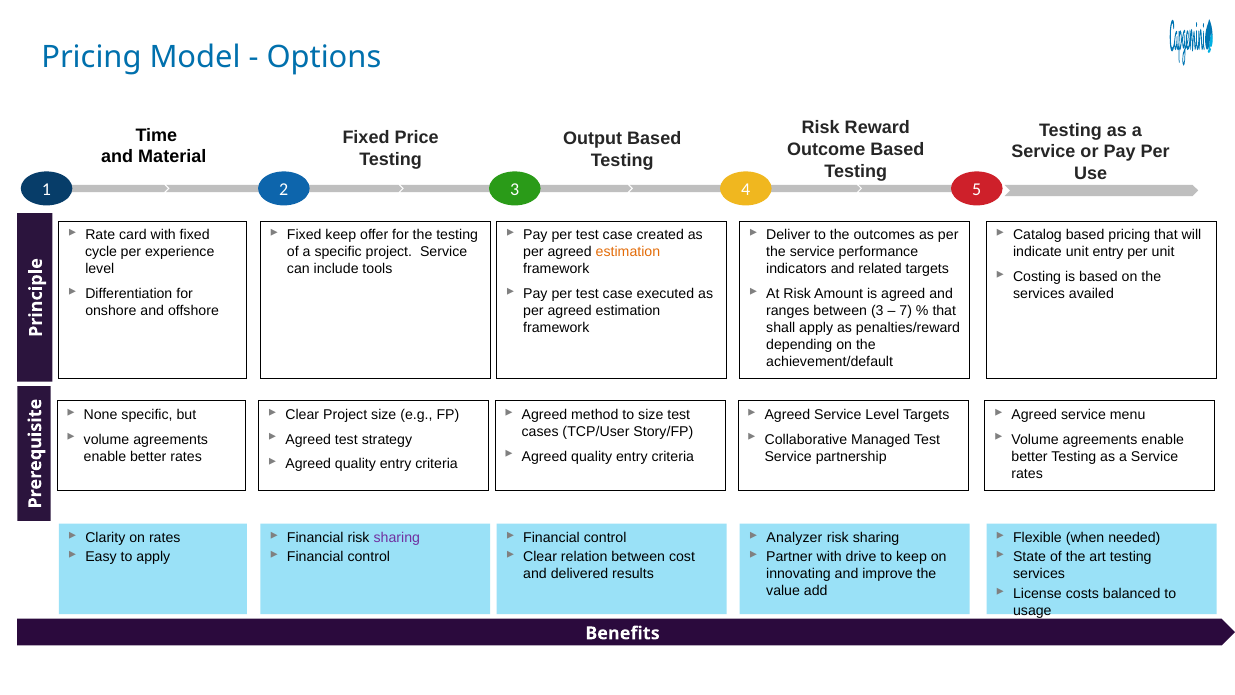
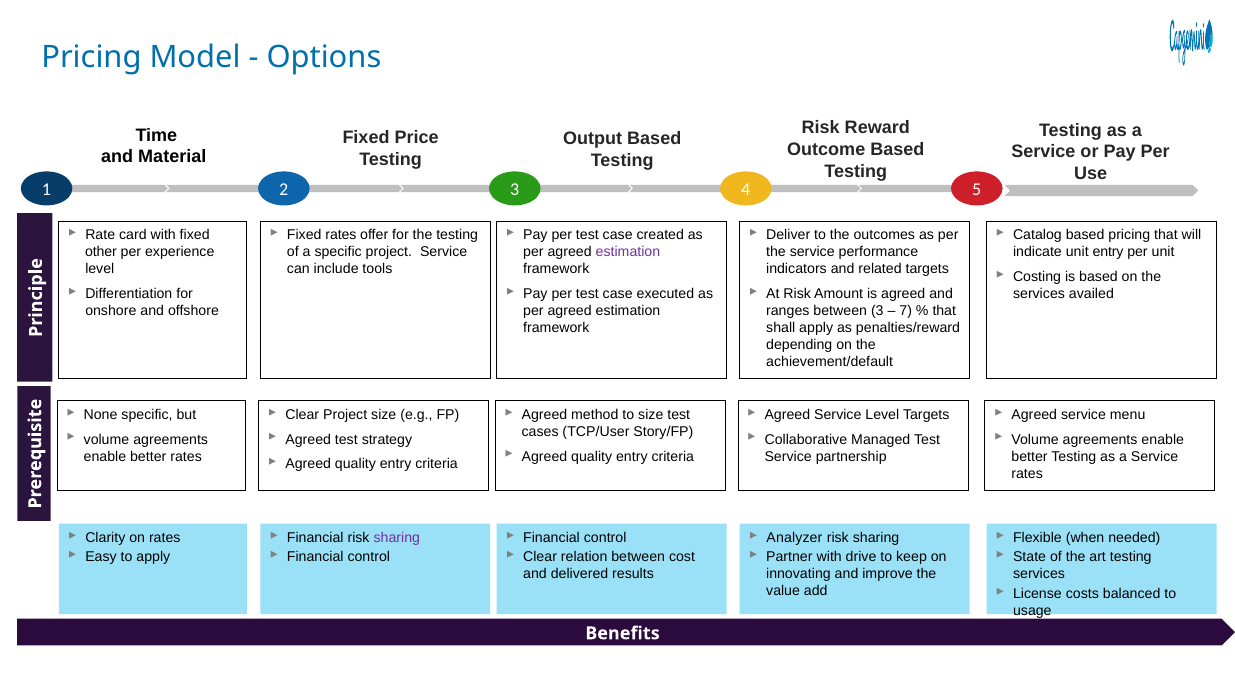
Fixed keep: keep -> rates
cycle: cycle -> other
estimation at (628, 252) colour: orange -> purple
